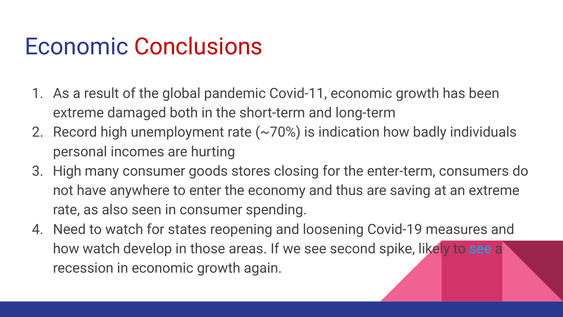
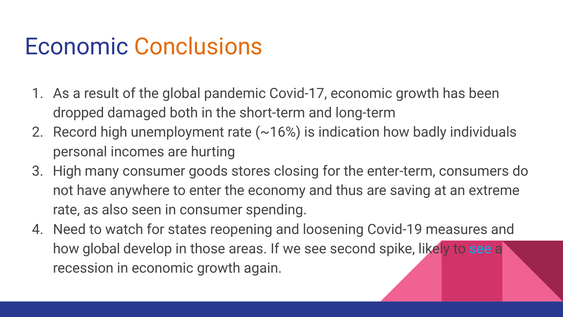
Conclusions colour: red -> orange
Covid-11: Covid-11 -> Covid-17
extreme at (78, 113): extreme -> dropped
~70%: ~70% -> ~16%
how watch: watch -> global
